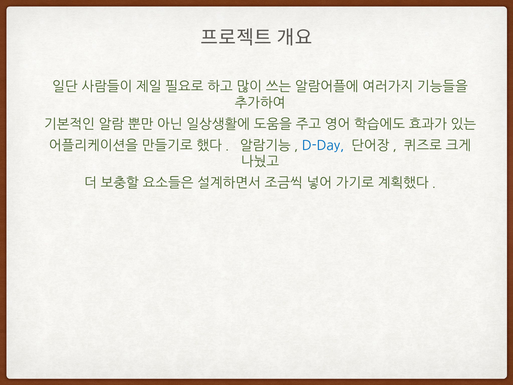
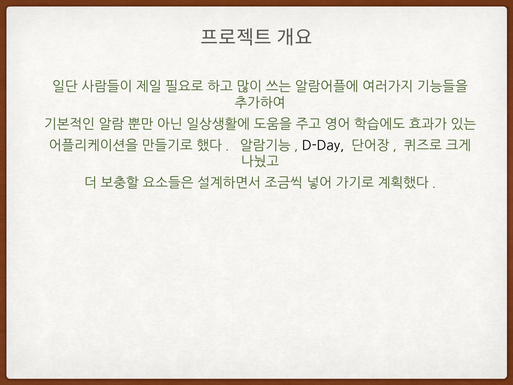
D-Day colour: blue -> black
